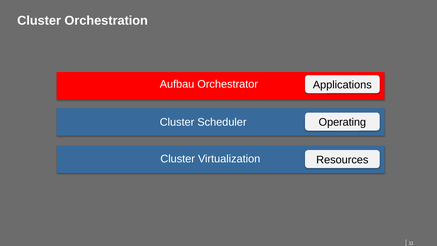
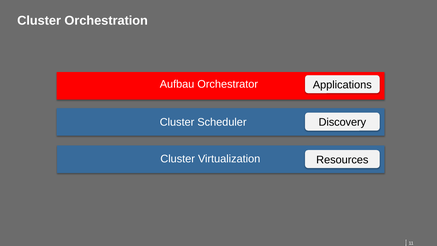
Operating: Operating -> Discovery
